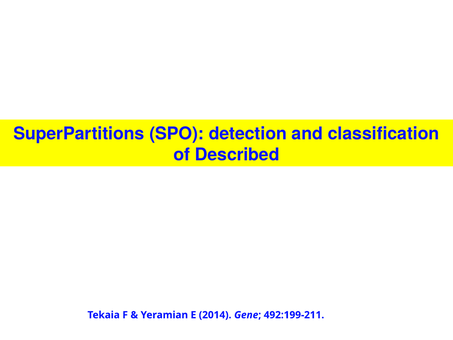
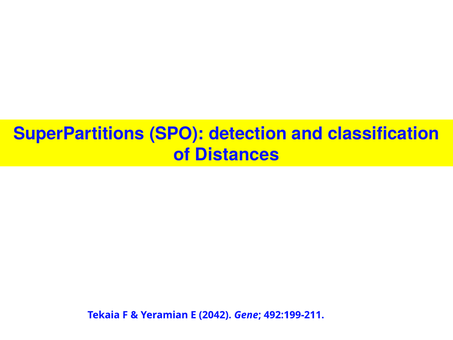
Described: Described -> Distances
2014: 2014 -> 2042
